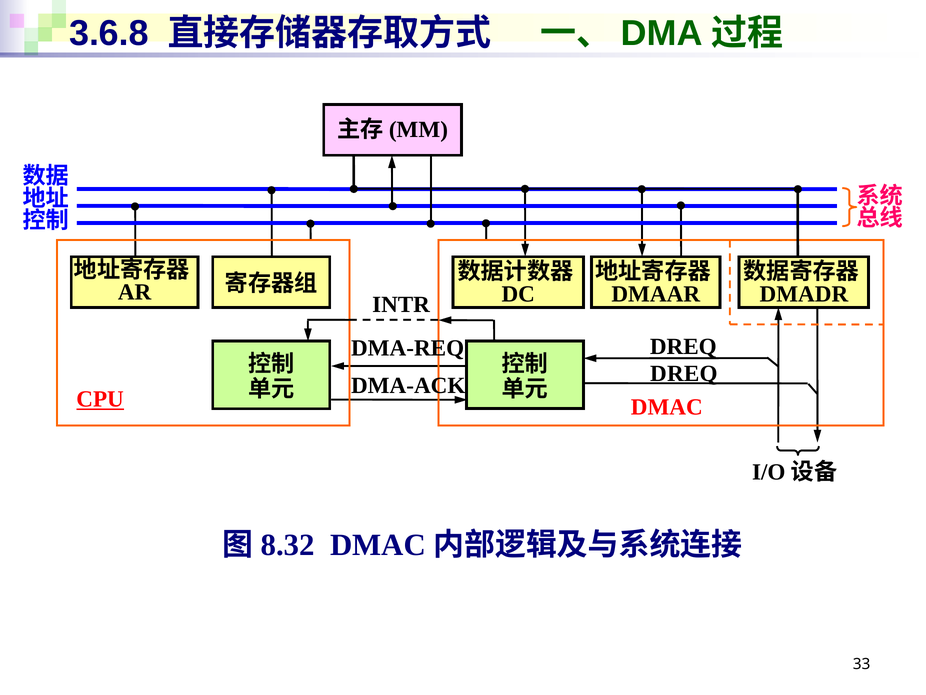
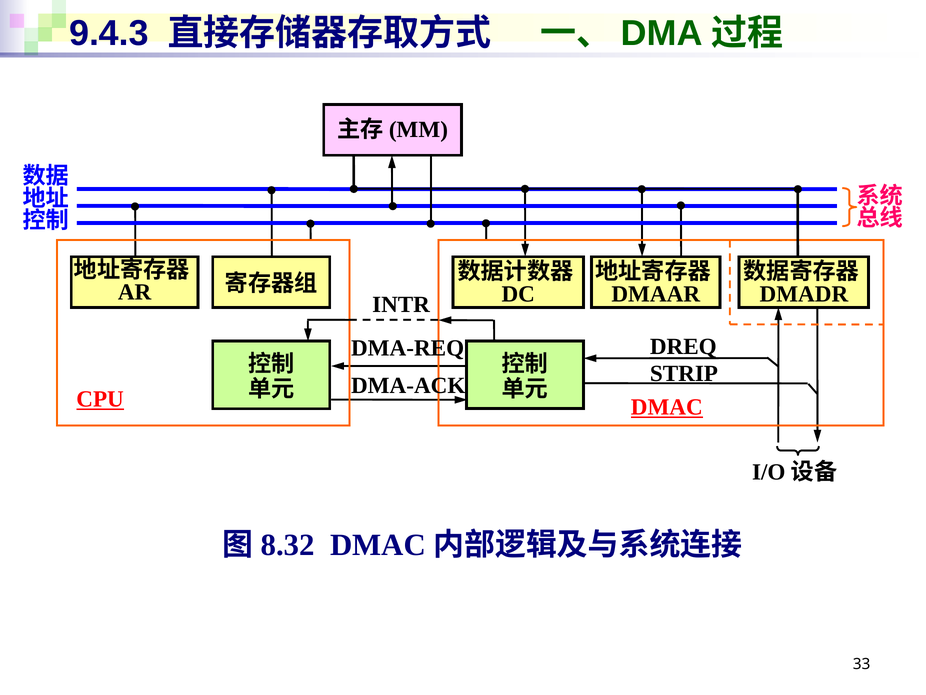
3.6.8: 3.6.8 -> 9.4.3
DREQ at (684, 373): DREQ -> STRIP
DMAC underline: none -> present
